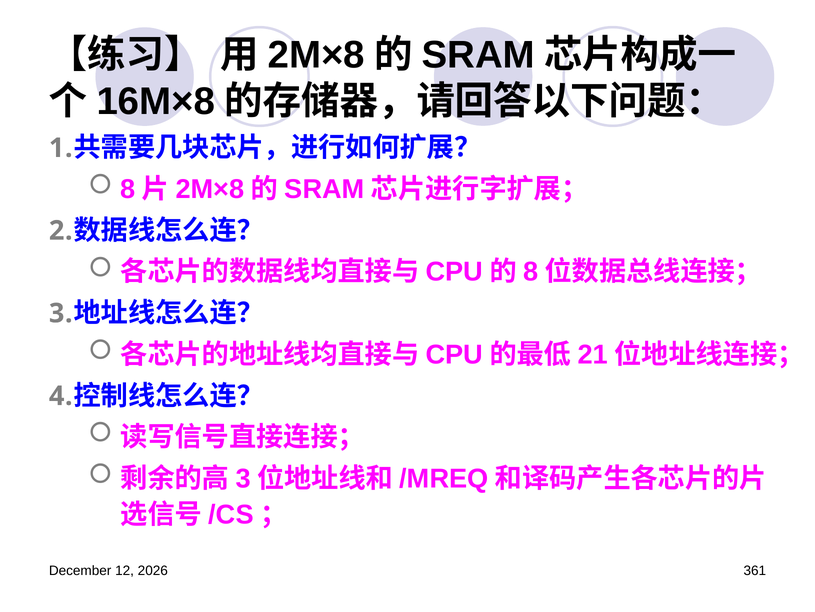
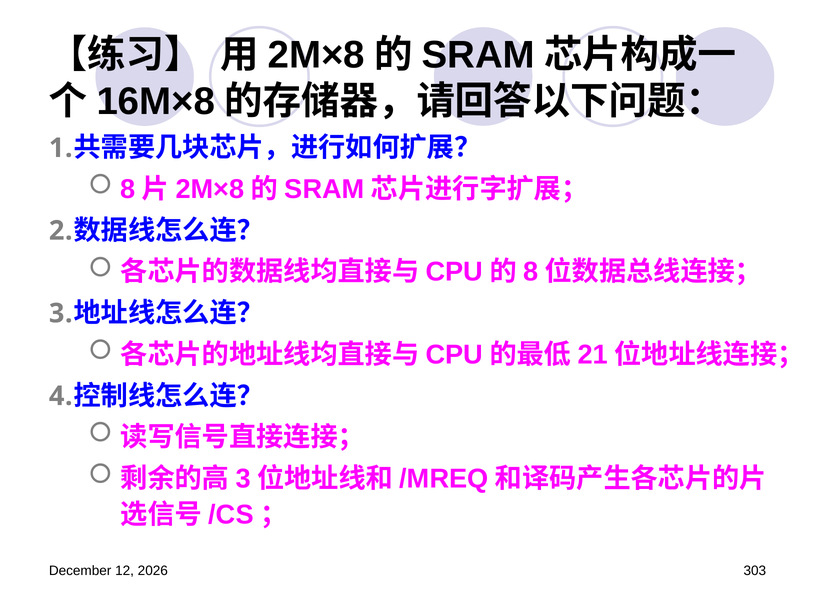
361: 361 -> 303
